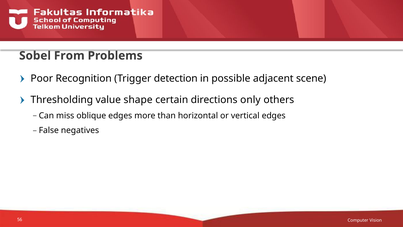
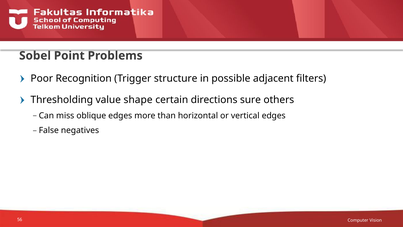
From: From -> Point
detection: detection -> structure
scene: scene -> filters
only: only -> sure
